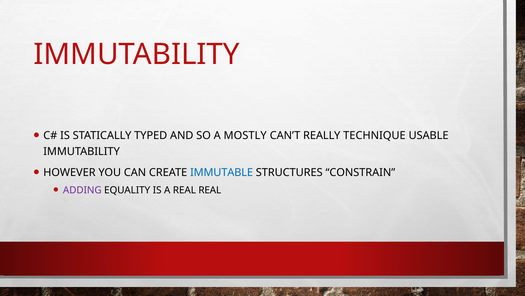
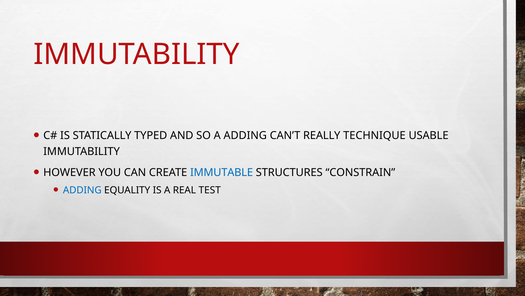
A MOSTLY: MOSTLY -> ADDING
ADDING at (82, 190) colour: purple -> blue
REAL REAL: REAL -> TEST
